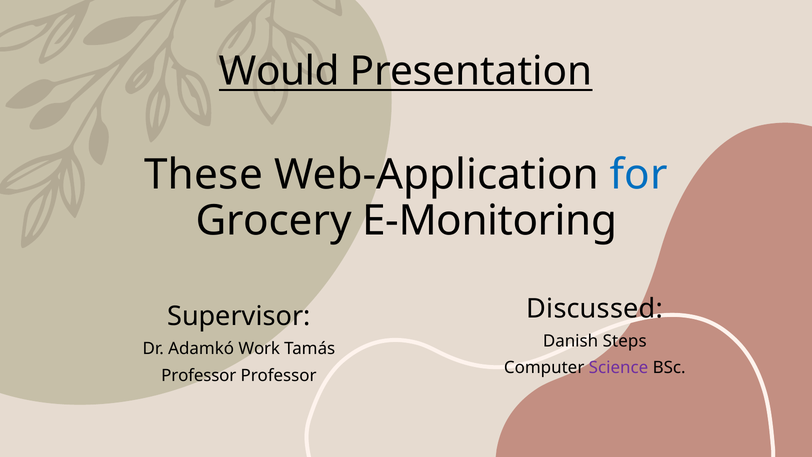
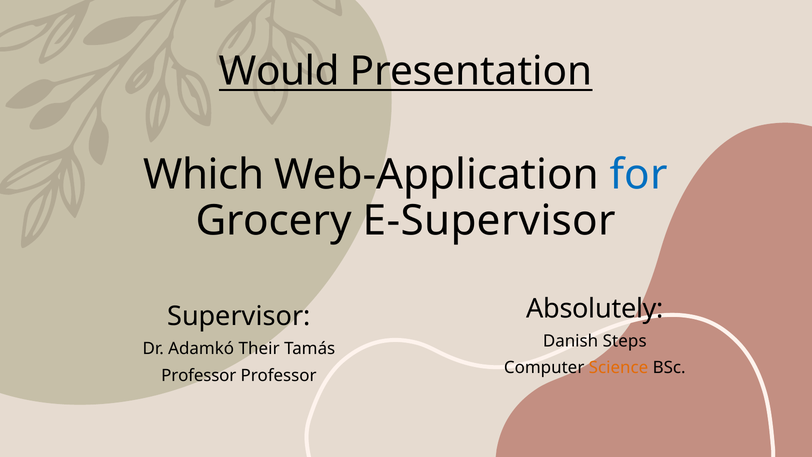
These: These -> Which
E-Monitoring: E-Monitoring -> E-Supervisor
Discussed: Discussed -> Absolutely
Work: Work -> Their
Science colour: purple -> orange
